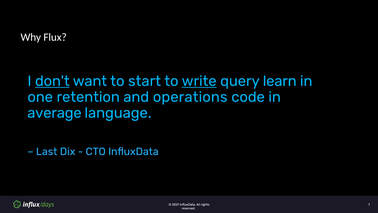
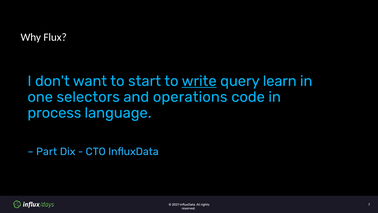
don't underline: present -> none
retention: retention -> selectors
average: average -> process
Last: Last -> Part
